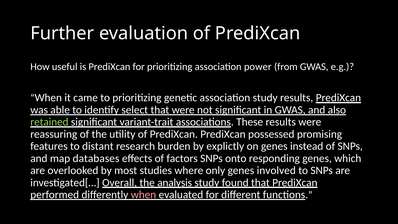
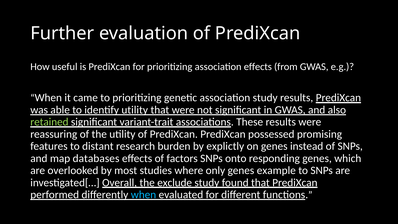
association power: power -> effects
identify select: select -> utility
involved: involved -> example
analysis: analysis -> exclude
when at (143, 195) colour: pink -> light blue
